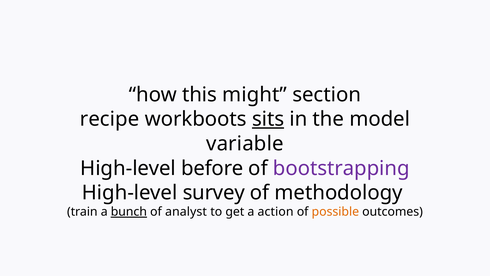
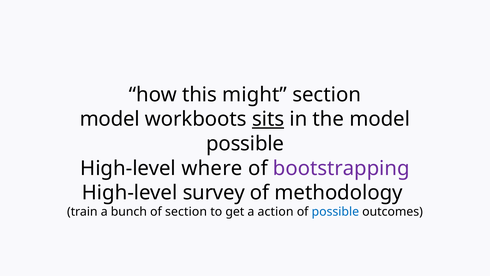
recipe at (110, 119): recipe -> model
variable at (245, 144): variable -> possible
before: before -> where
bunch underline: present -> none
of analyst: analyst -> section
possible at (335, 212) colour: orange -> blue
